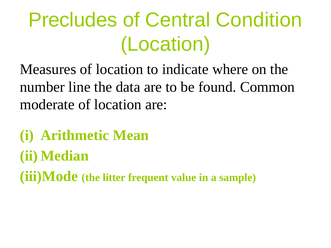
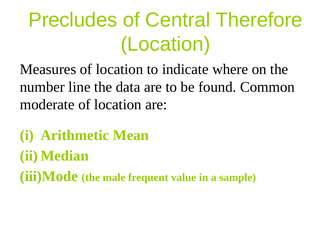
Condition: Condition -> Therefore
litter: litter -> male
